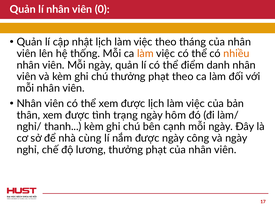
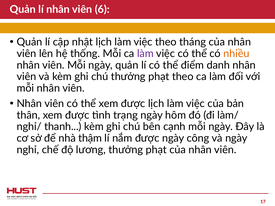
0: 0 -> 6
làm at (145, 54) colour: orange -> purple
cùng: cùng -> thậm
